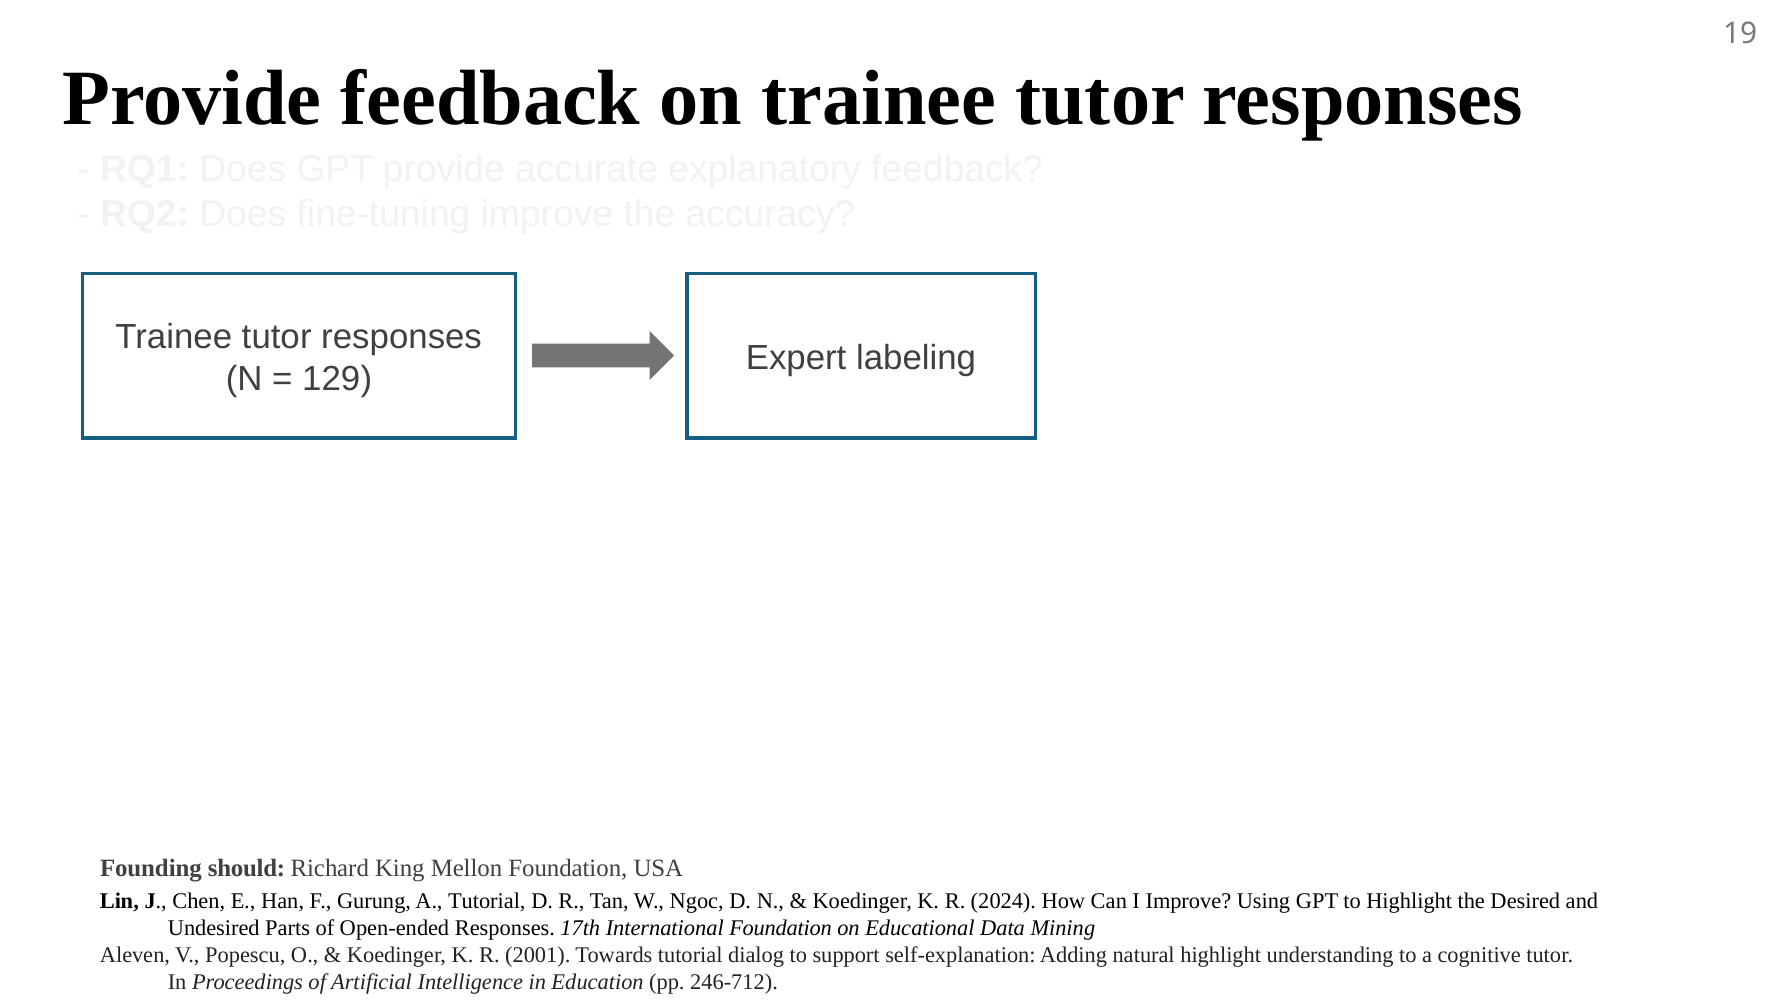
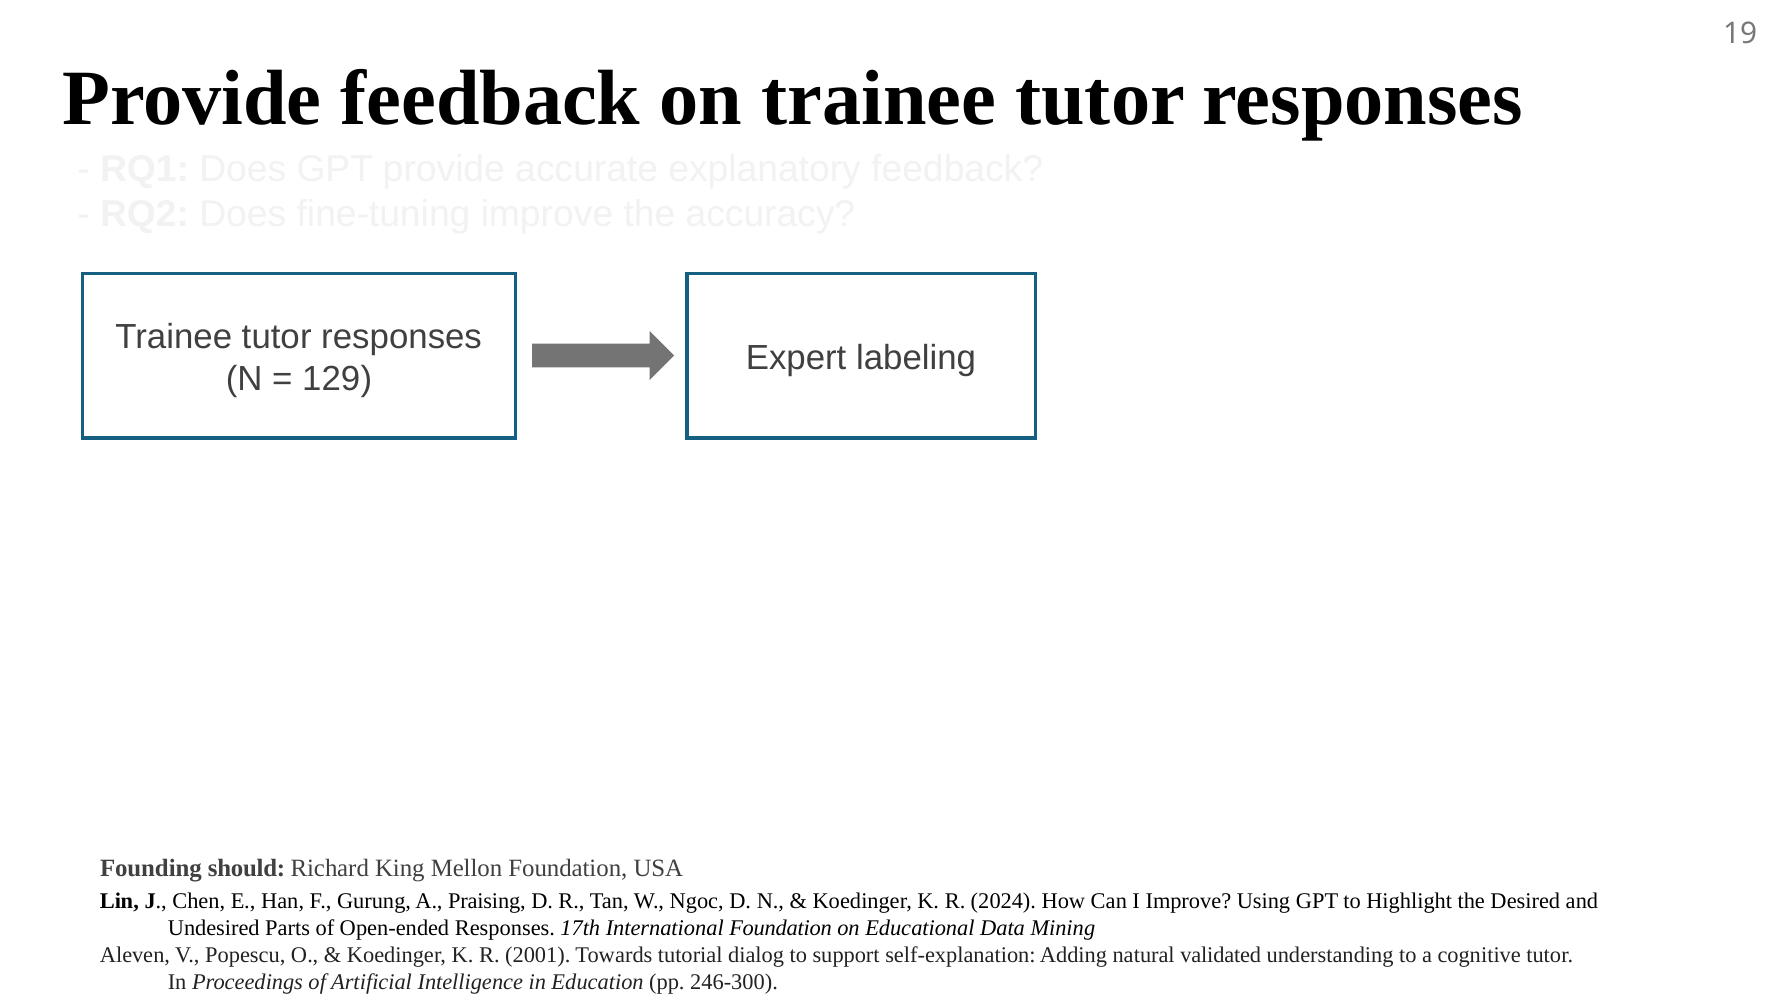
A Tutorial: Tutorial -> Praising
natural highlight: highlight -> validated
246-712: 246-712 -> 246-300
